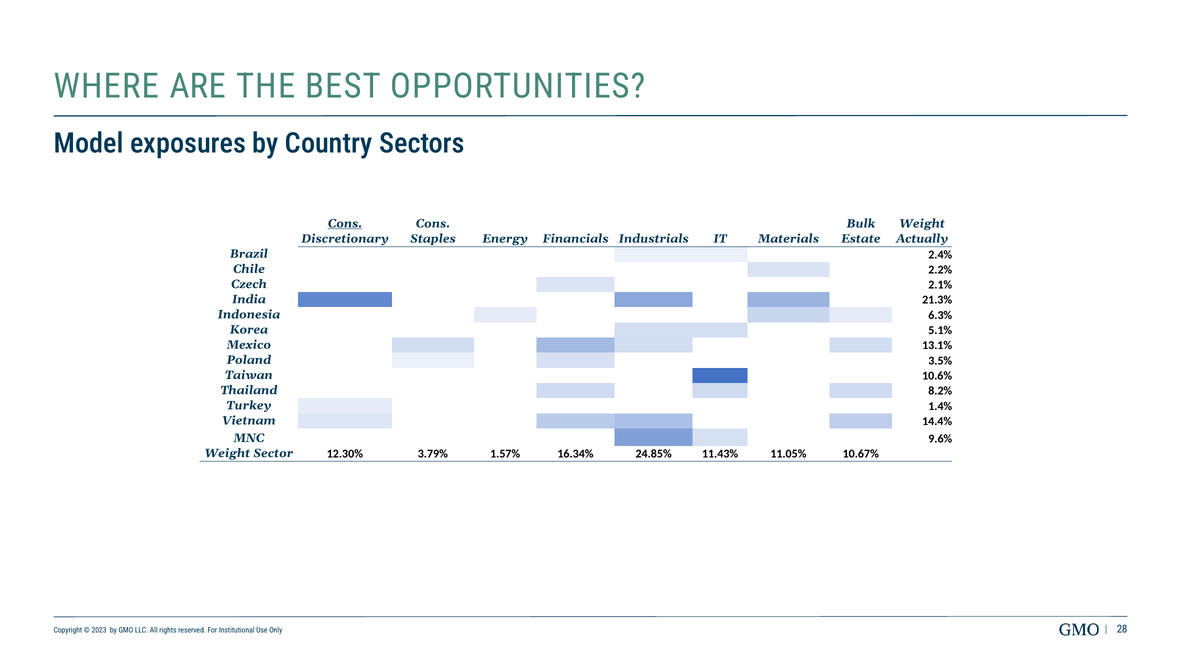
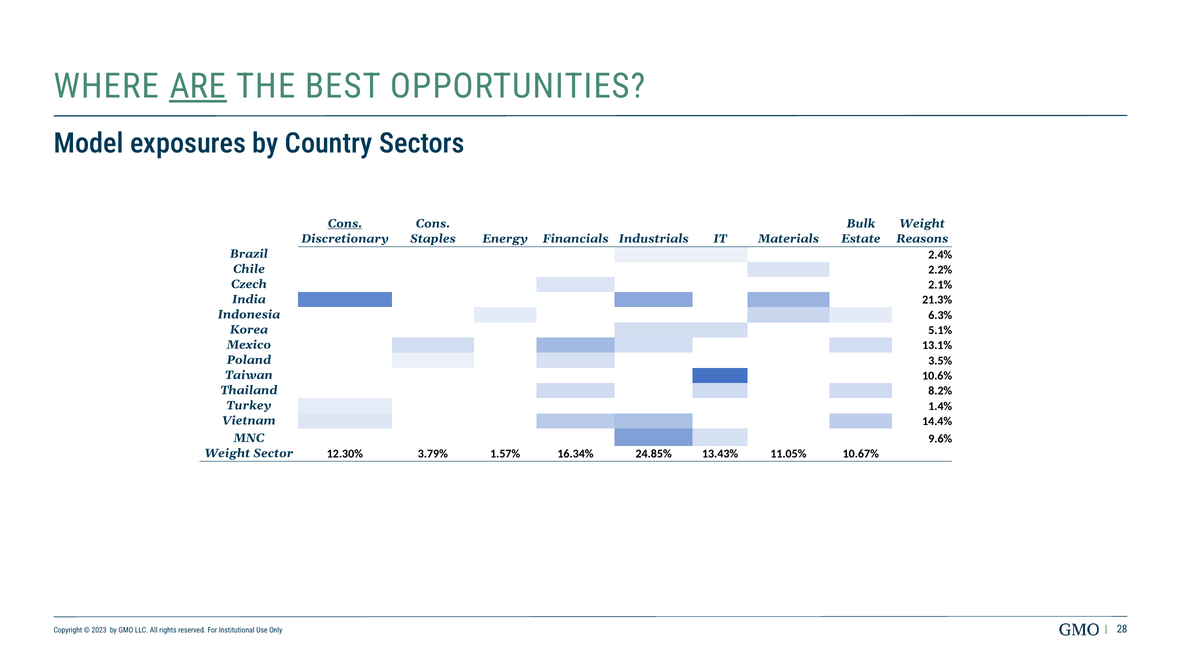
ARE underline: none -> present
Actually: Actually -> Reasons
11.43%: 11.43% -> 13.43%
